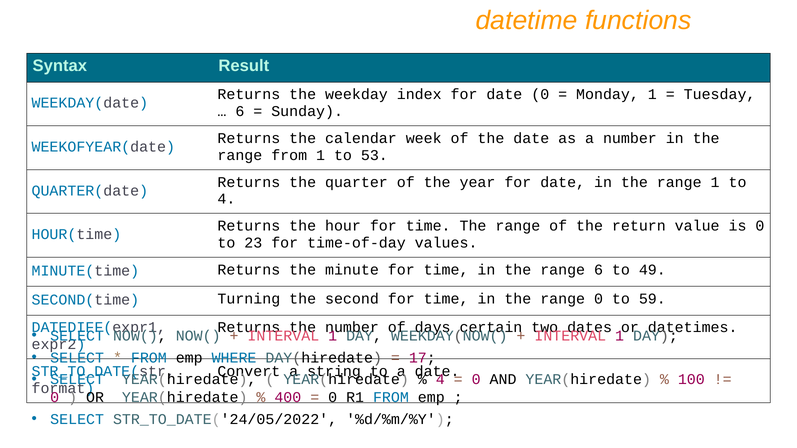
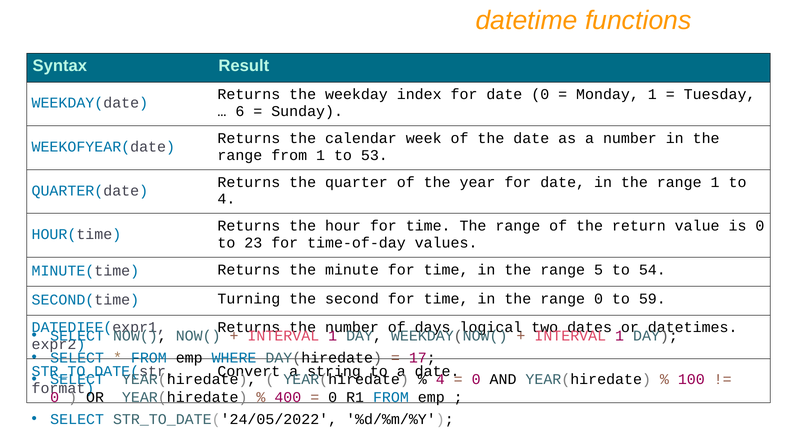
range 6: 6 -> 5
49: 49 -> 54
certain: certain -> logical
